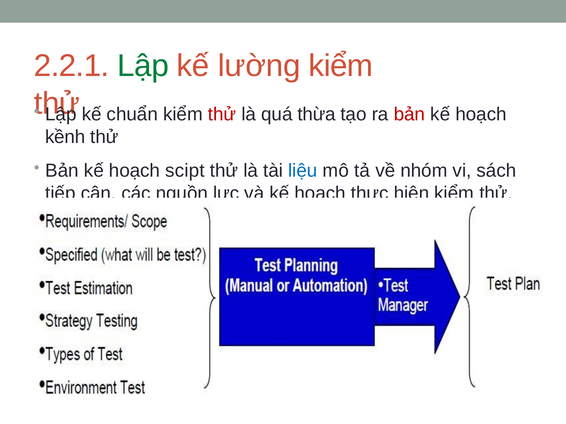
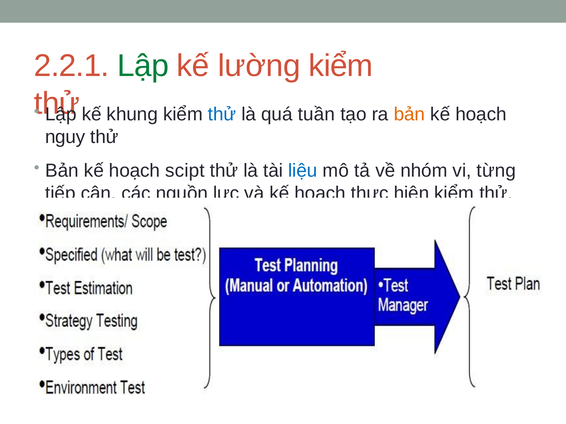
chuẩn: chuẩn -> khung
thử at (222, 115) colour: red -> blue
thừa: thừa -> tuần
bản at (409, 115) colour: red -> orange
kềnh: kềnh -> nguy
sách: sách -> từng
